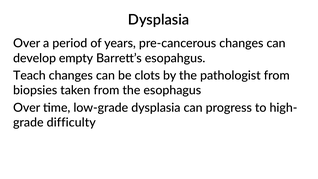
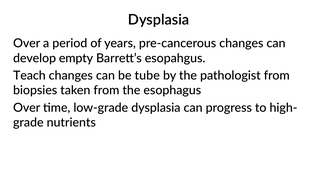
clots: clots -> tube
difficulty: difficulty -> nutrients
